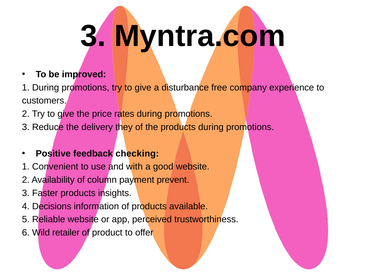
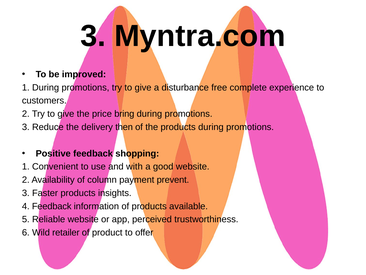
company: company -> complete
rates: rates -> bring
they: they -> then
checking: checking -> shopping
4 Decisions: Decisions -> Feedback
